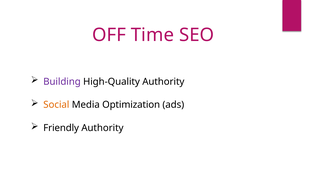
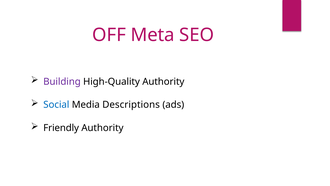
Time: Time -> Meta
Social colour: orange -> blue
Optimization: Optimization -> Descriptions
